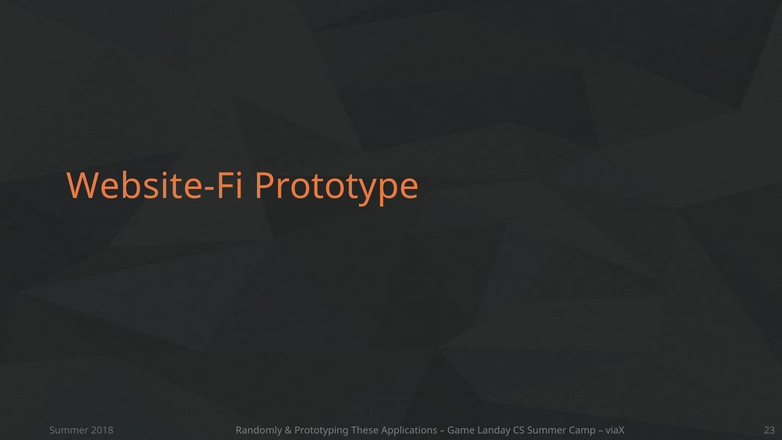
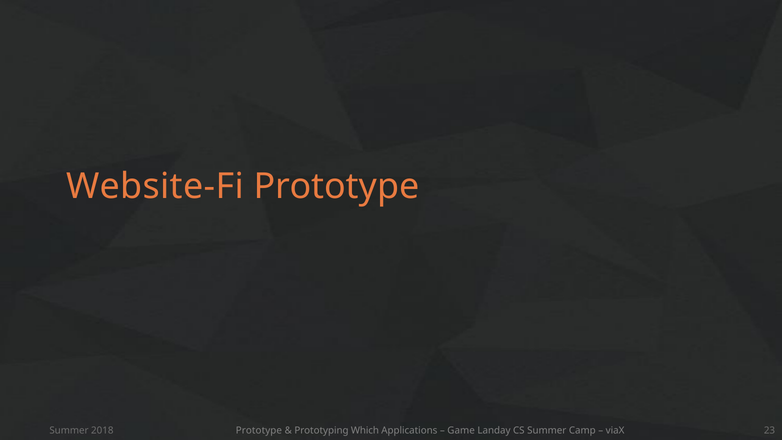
2018 Randomly: Randomly -> Prototype
These: These -> Which
